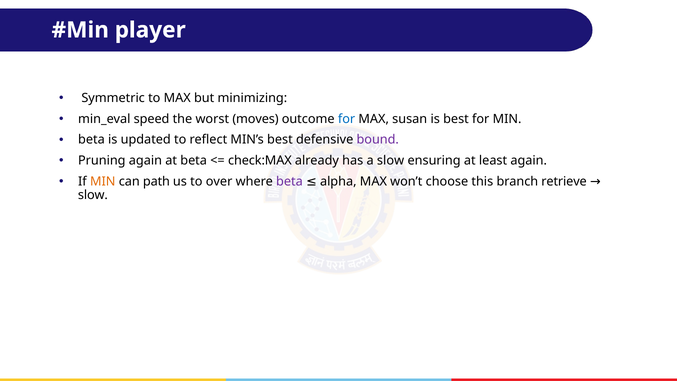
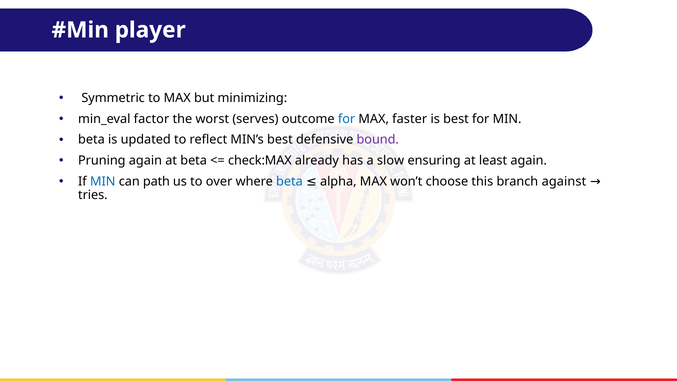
speed: speed -> factor
moves: moves -> serves
susan: susan -> faster
MIN at (103, 181) colour: orange -> blue
beta at (289, 181) colour: purple -> blue
retrieve: retrieve -> against
slow at (93, 195): slow -> tries
